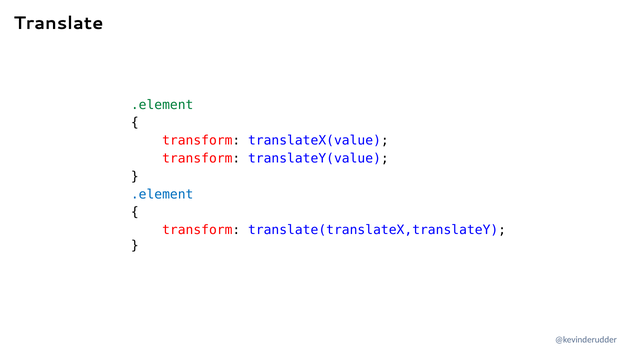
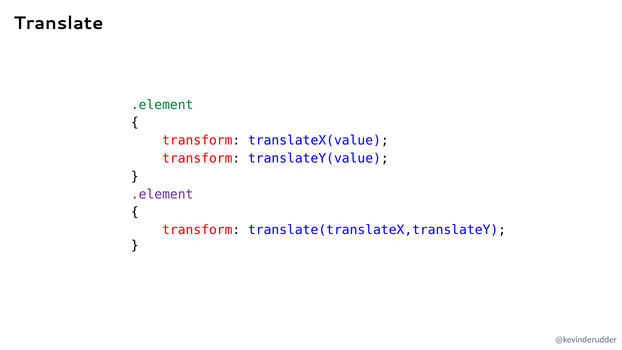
.element at (162, 194) colour: blue -> purple
